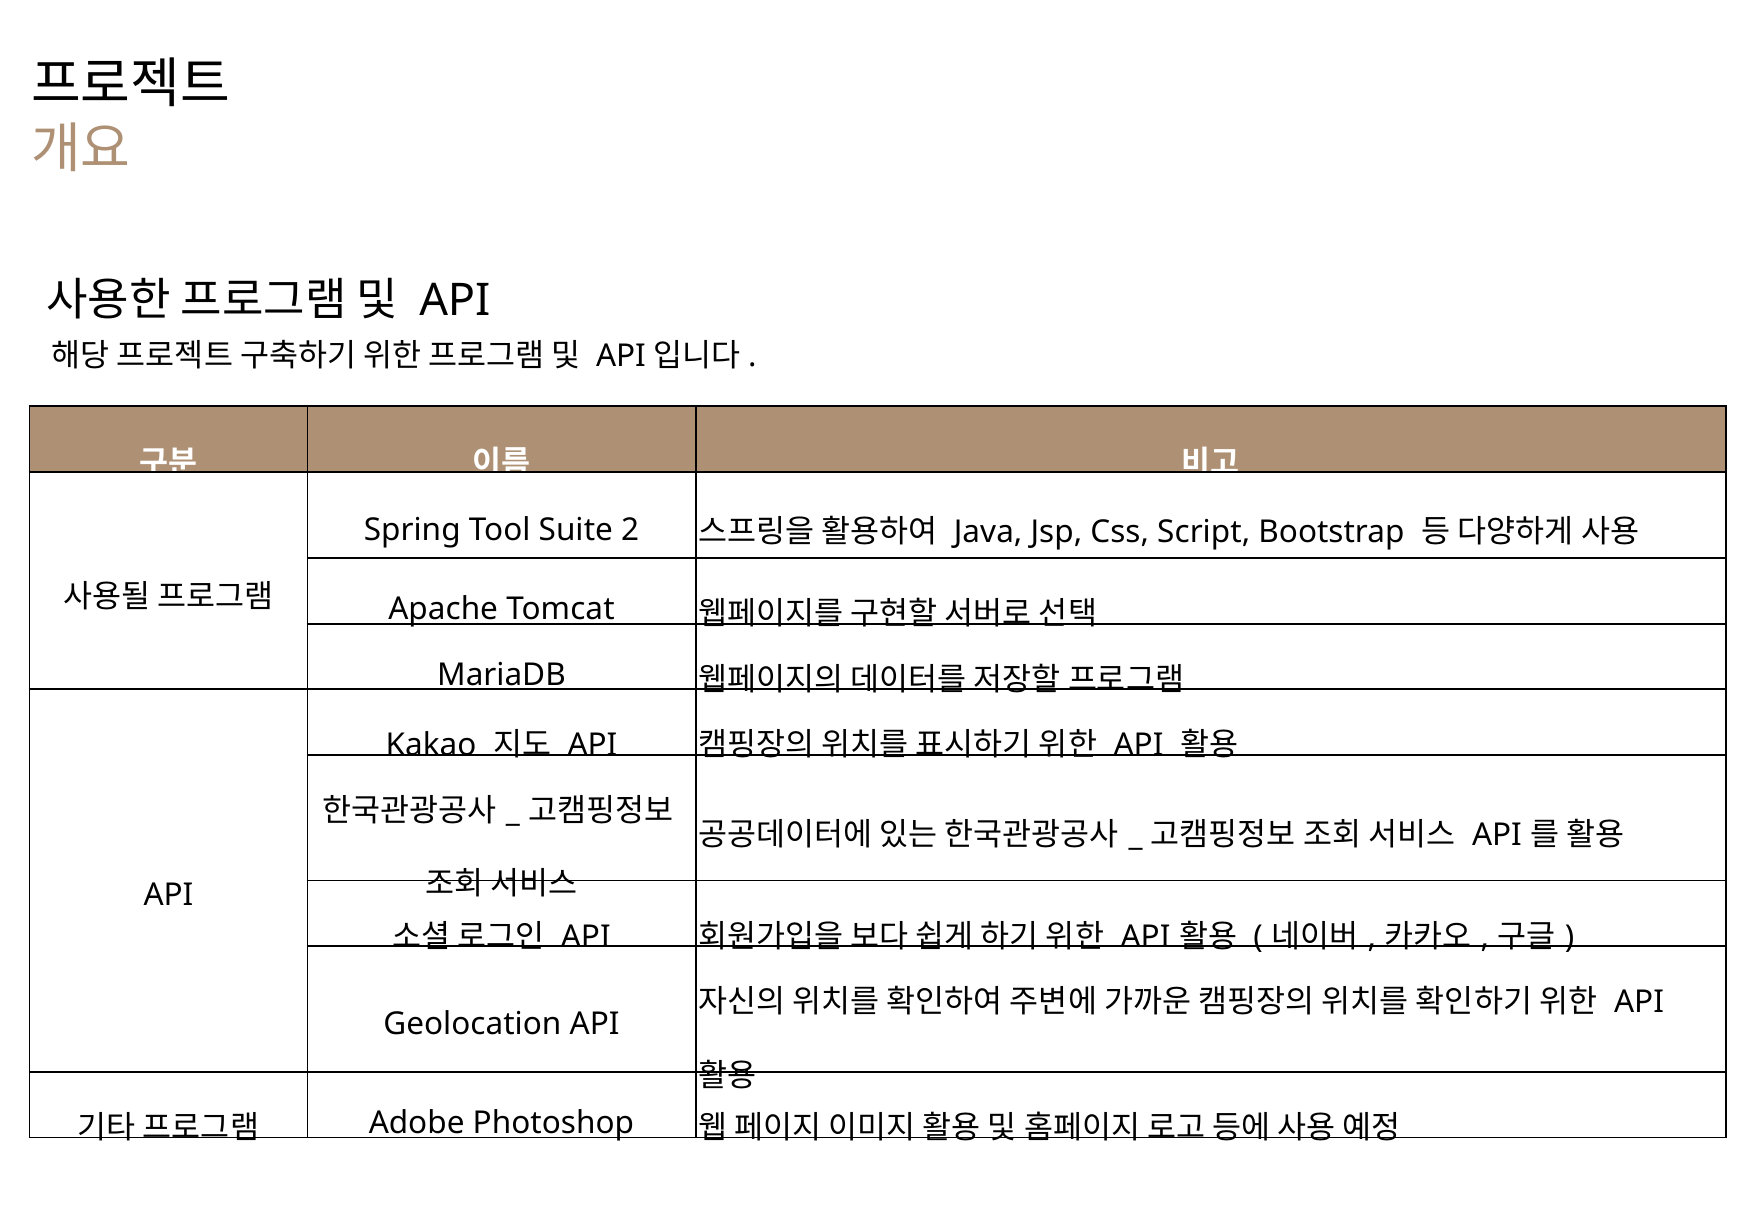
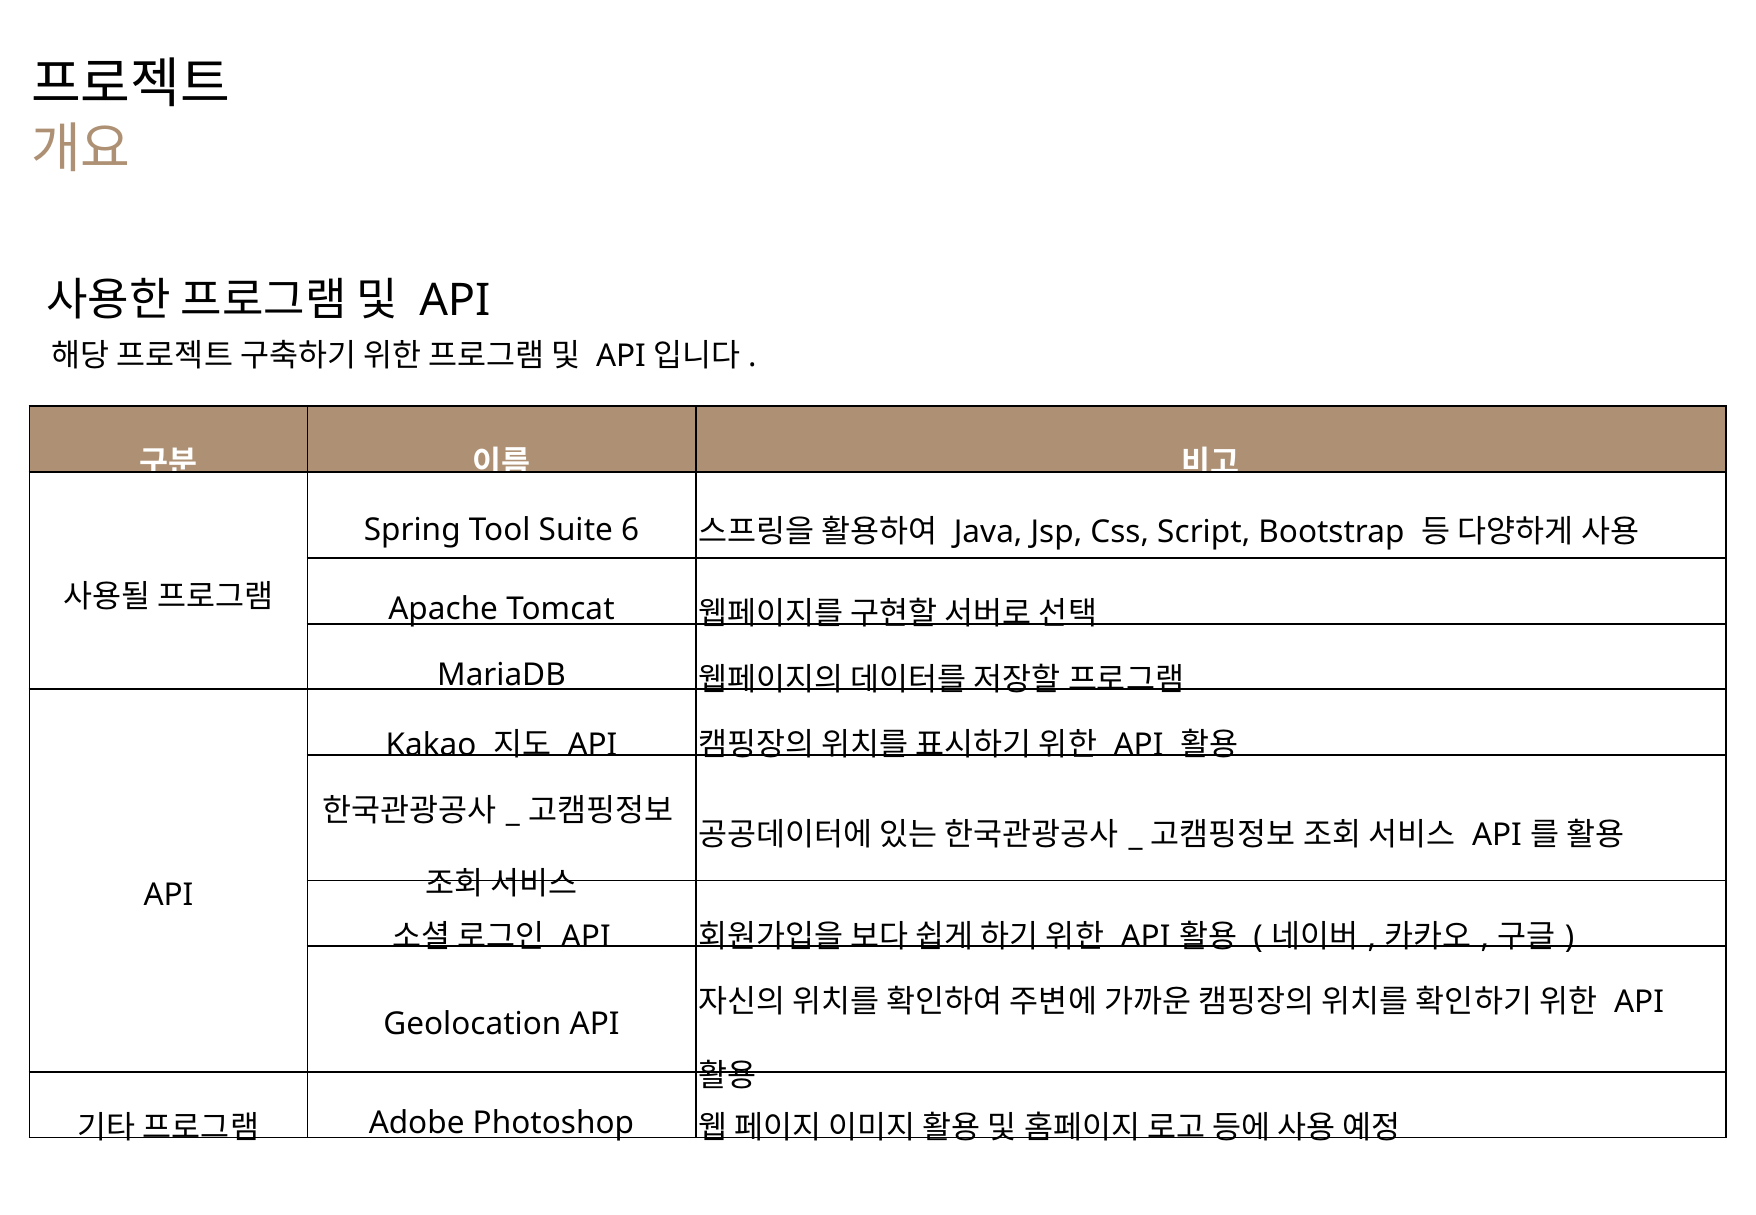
2: 2 -> 6
